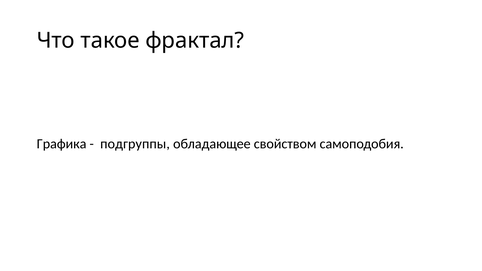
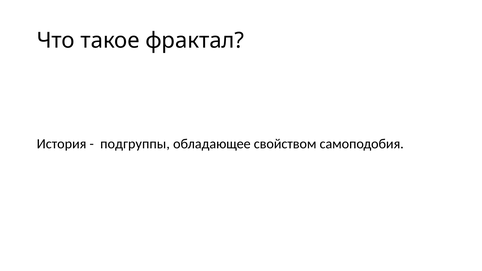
Графика: Графика -> История
